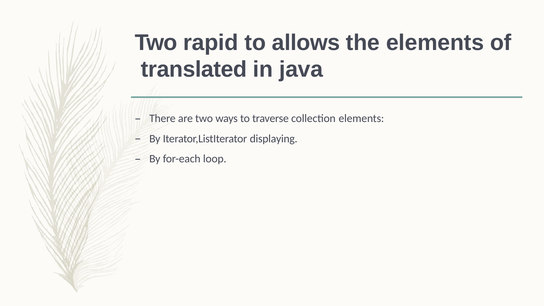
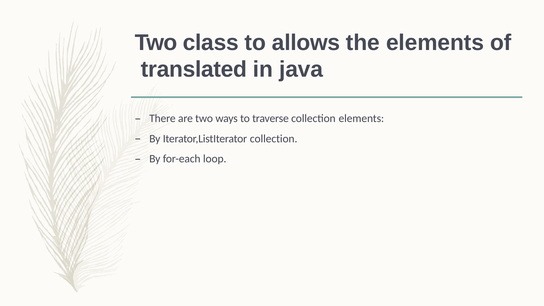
rapid: rapid -> class
Iterator,ListIterator displaying: displaying -> collection
